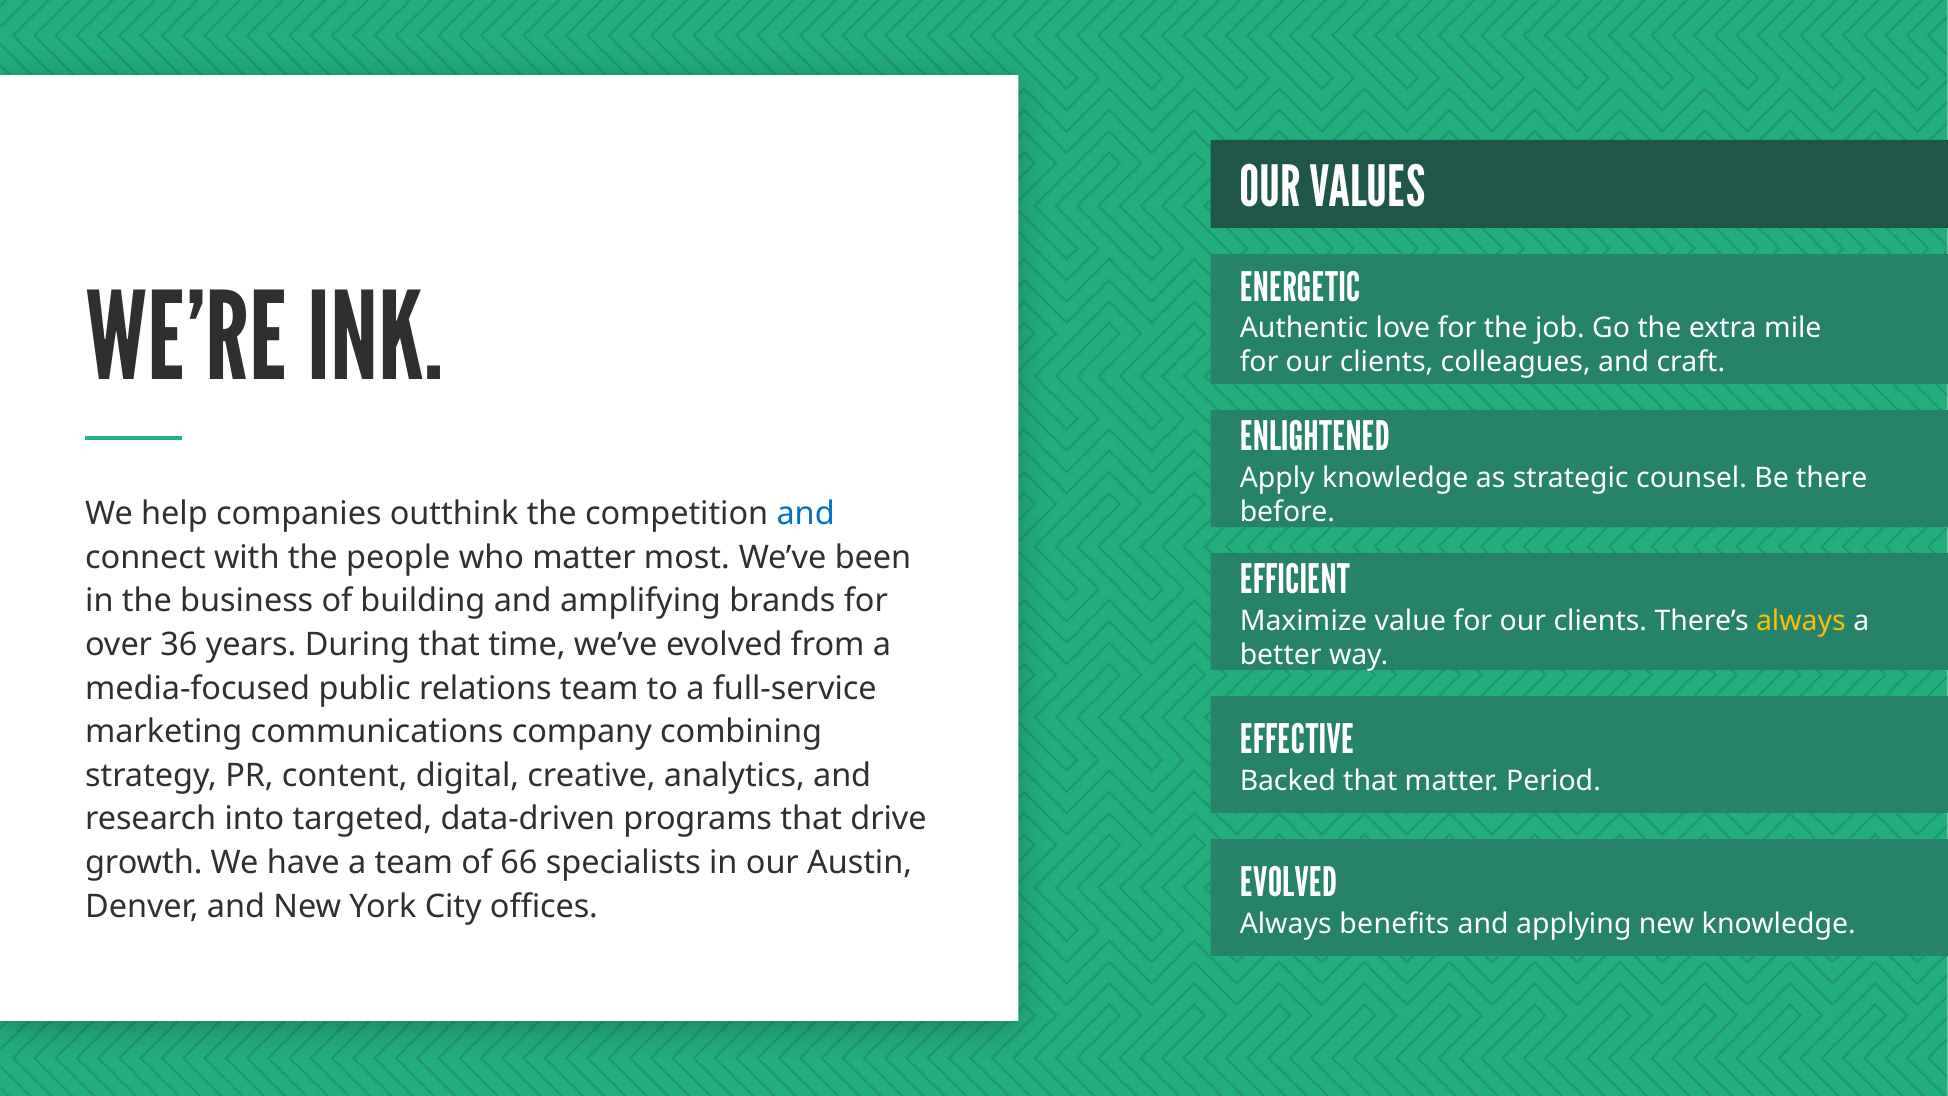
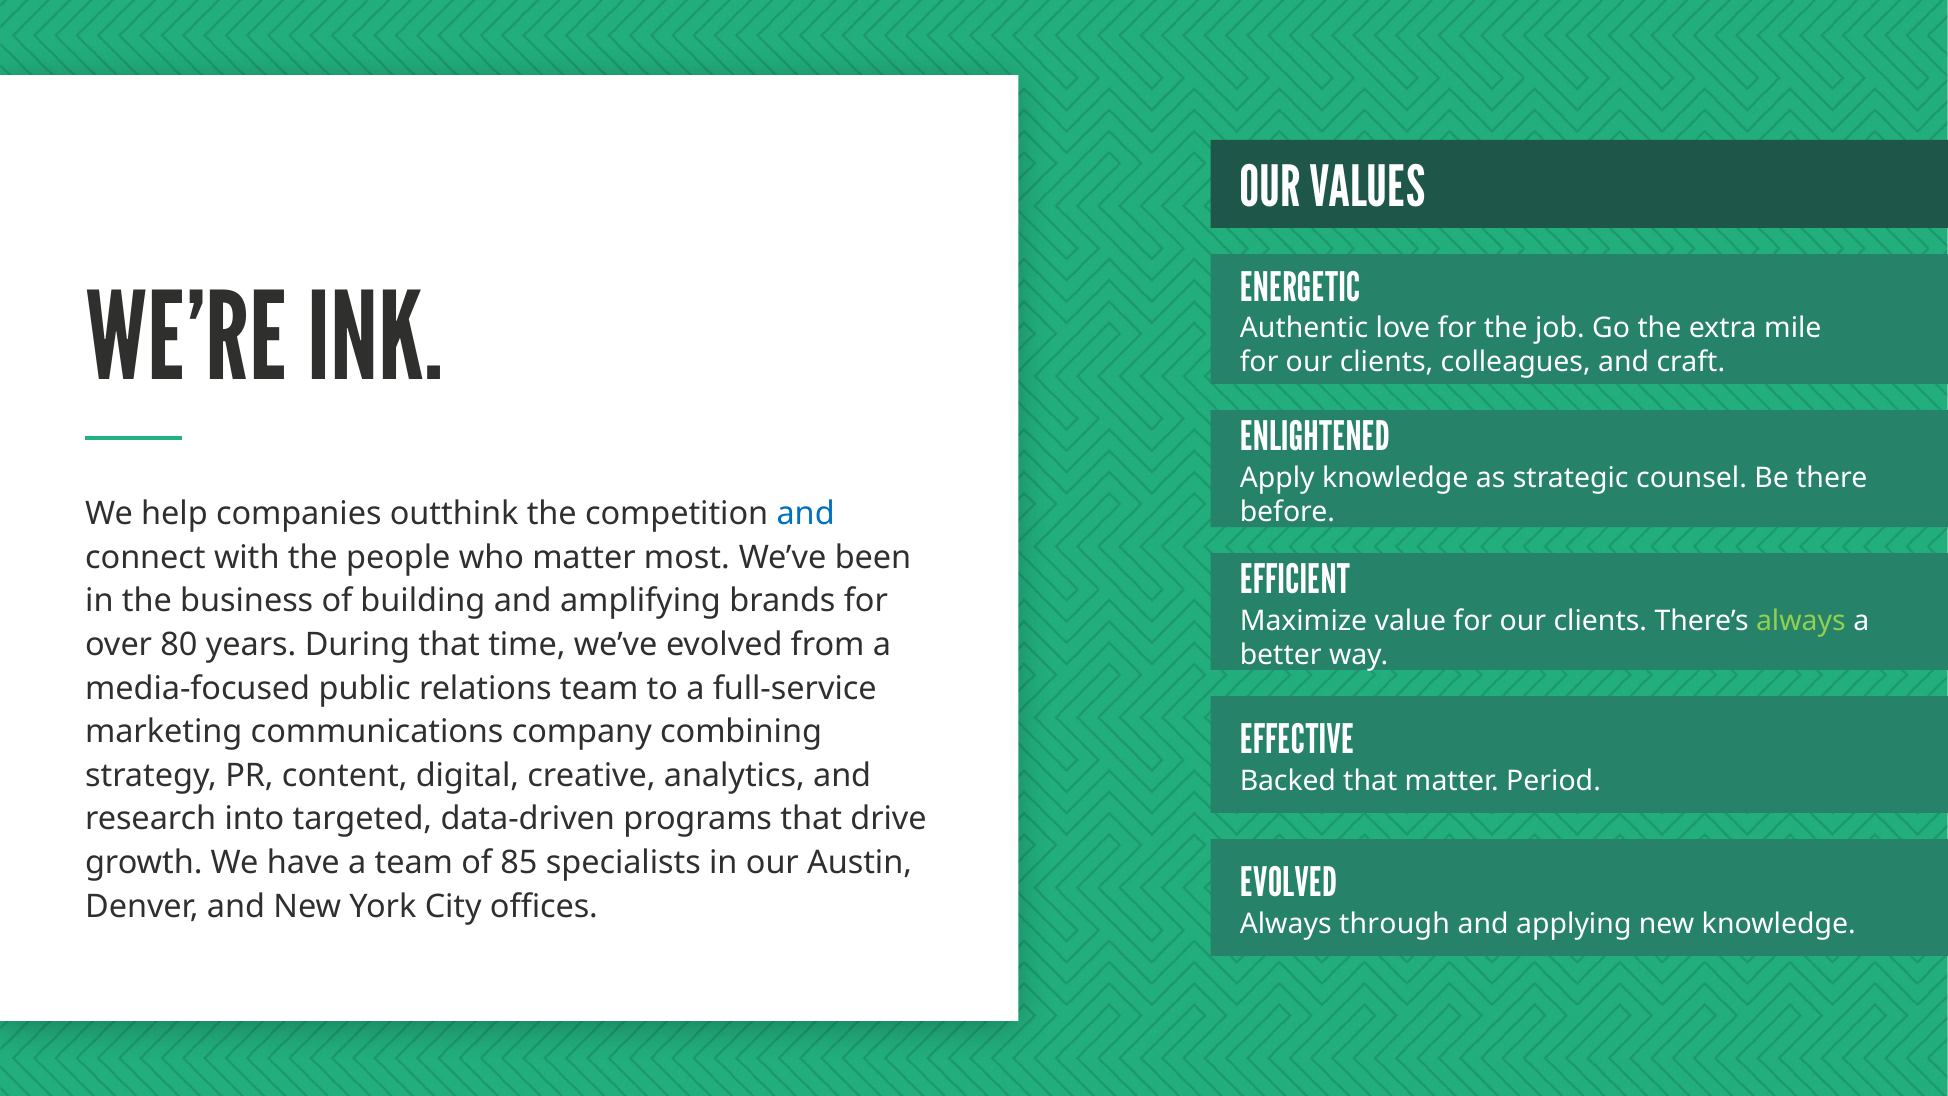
always at (1801, 621) colour: yellow -> light green
36: 36 -> 80
66: 66 -> 85
benefits: benefits -> through
